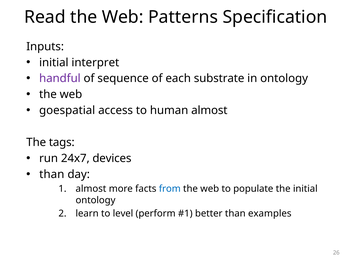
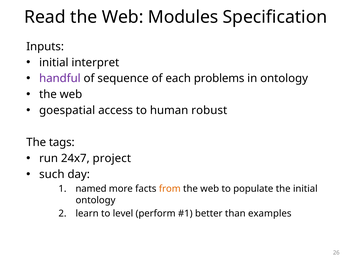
Patterns: Patterns -> Modules
substrate: substrate -> problems
human almost: almost -> robust
devices: devices -> project
than at (52, 175): than -> such
1 almost: almost -> named
from colour: blue -> orange
